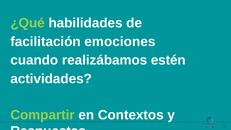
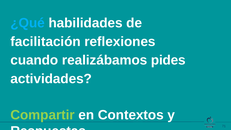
¿Qué colour: light green -> light blue
emociones: emociones -> reflexiones
estén: estén -> pides
